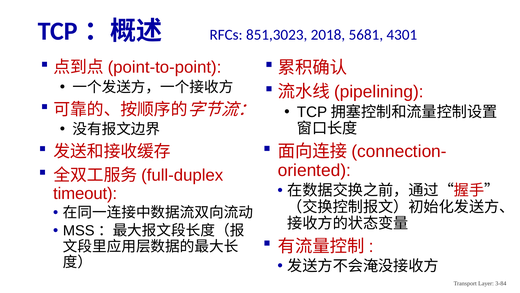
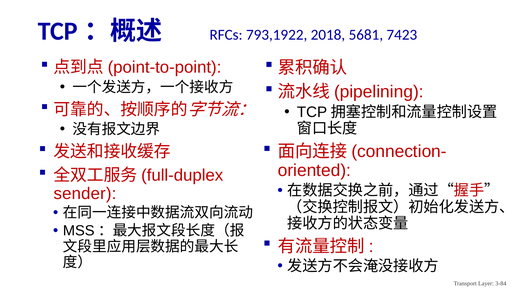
851,3023: 851,3023 -> 793,1922
4301: 4301 -> 7423
timeout: timeout -> sender
